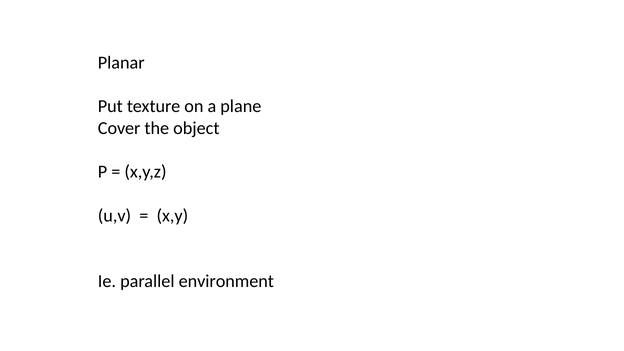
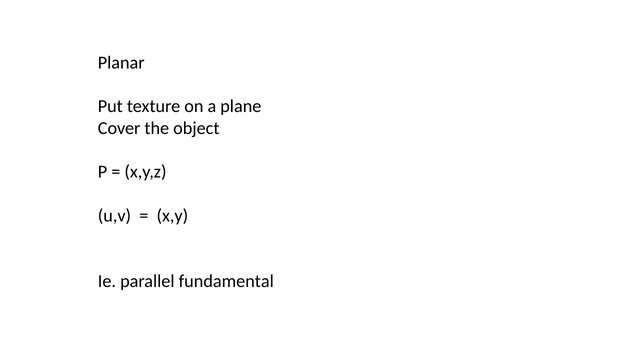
environment: environment -> fundamental
